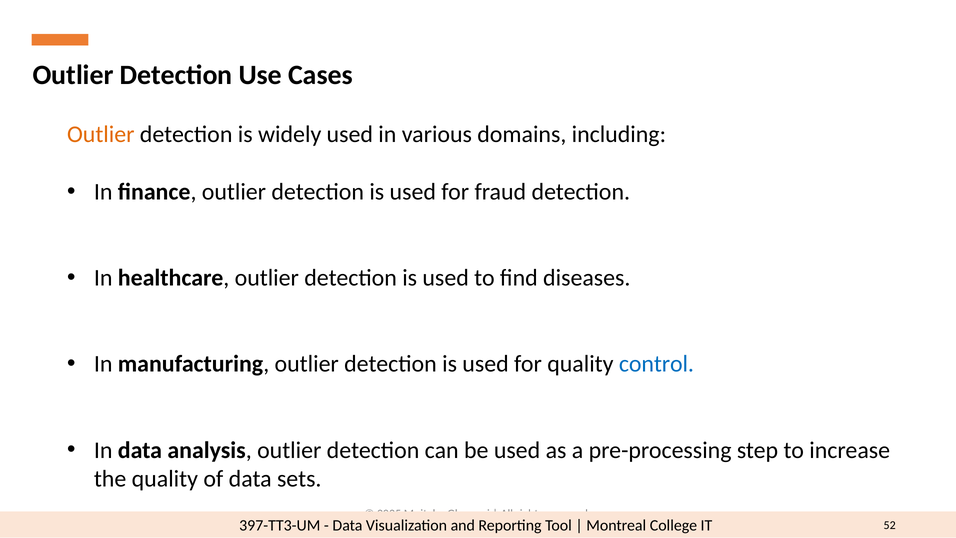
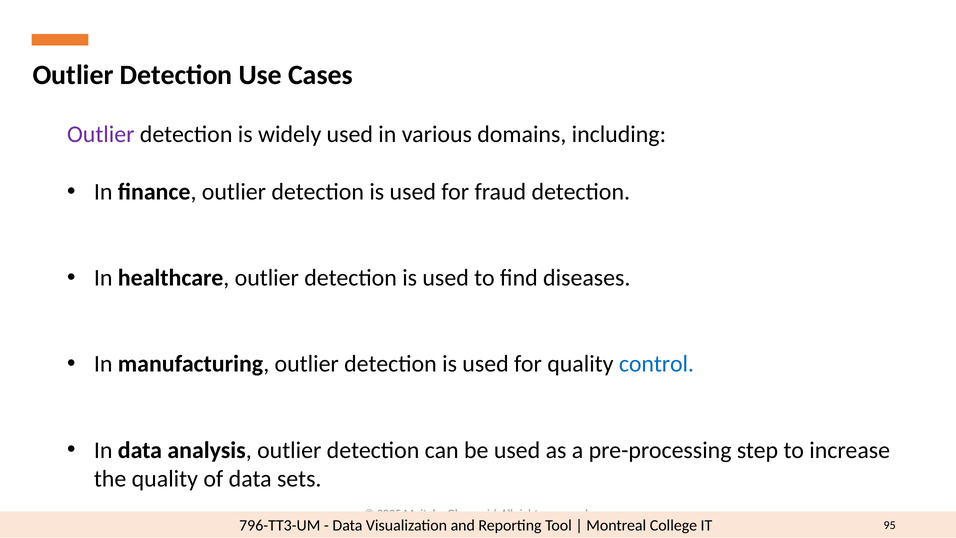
Outlier at (101, 134) colour: orange -> purple
397-TT3-UM: 397-TT3-UM -> 796-TT3-UM
52: 52 -> 95
